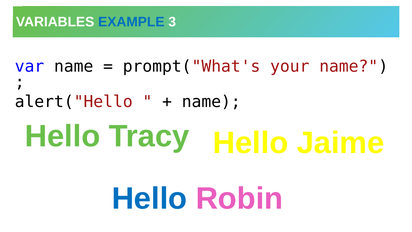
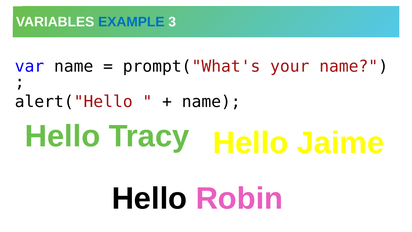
Hello at (149, 199) colour: blue -> black
